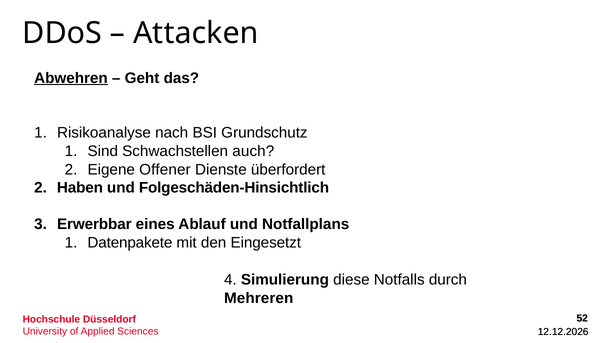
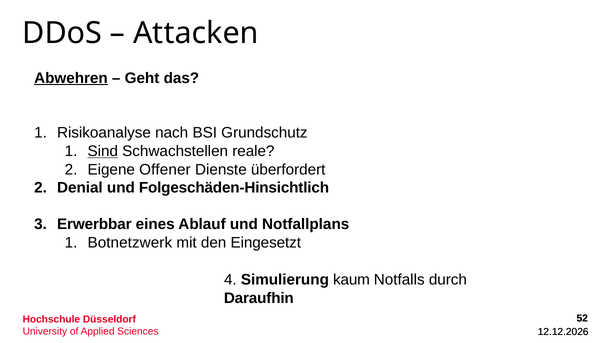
Sind underline: none -> present
auch: auch -> reale
Haben: Haben -> Denial
Datenpakete: Datenpakete -> Botnetzwerk
diese: diese -> kaum
Mehreren: Mehreren -> Daraufhin
